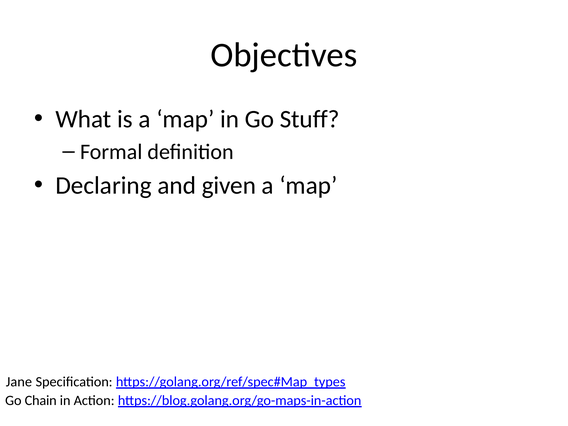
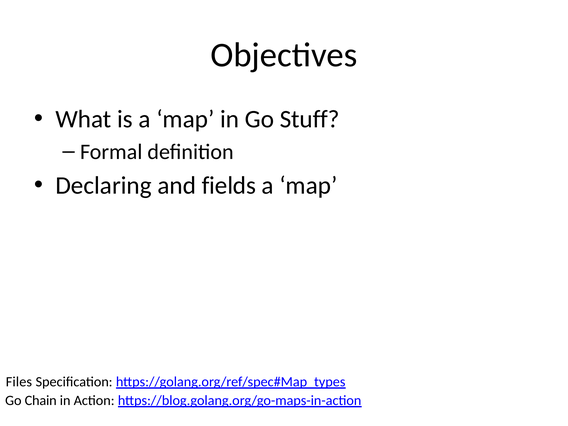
given: given -> fields
Jane: Jane -> Files
